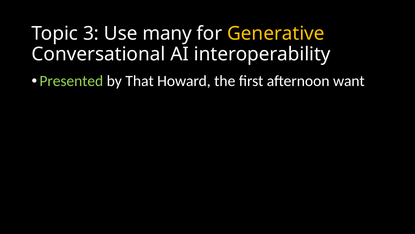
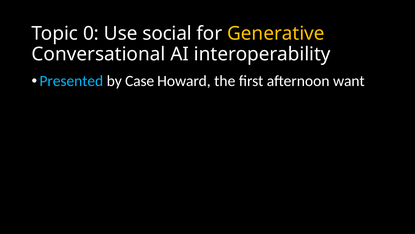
3: 3 -> 0
many: many -> social
Presented colour: light green -> light blue
That: That -> Case
